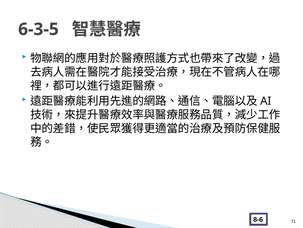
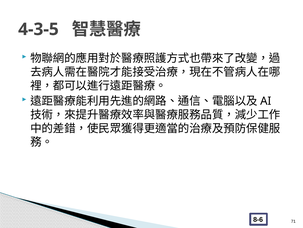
6-3-5: 6-3-5 -> 4-3-5
